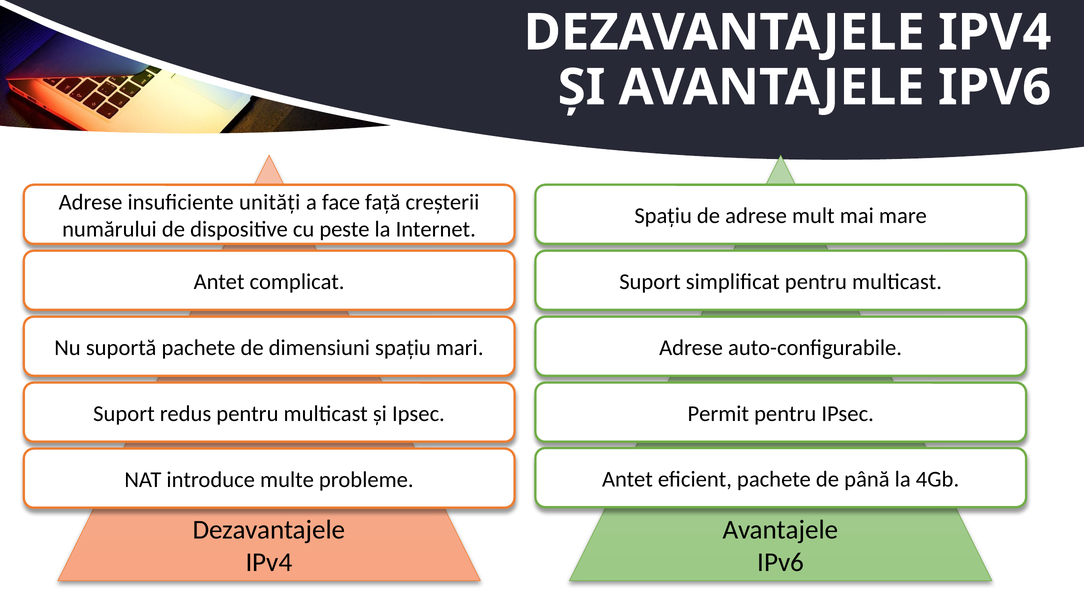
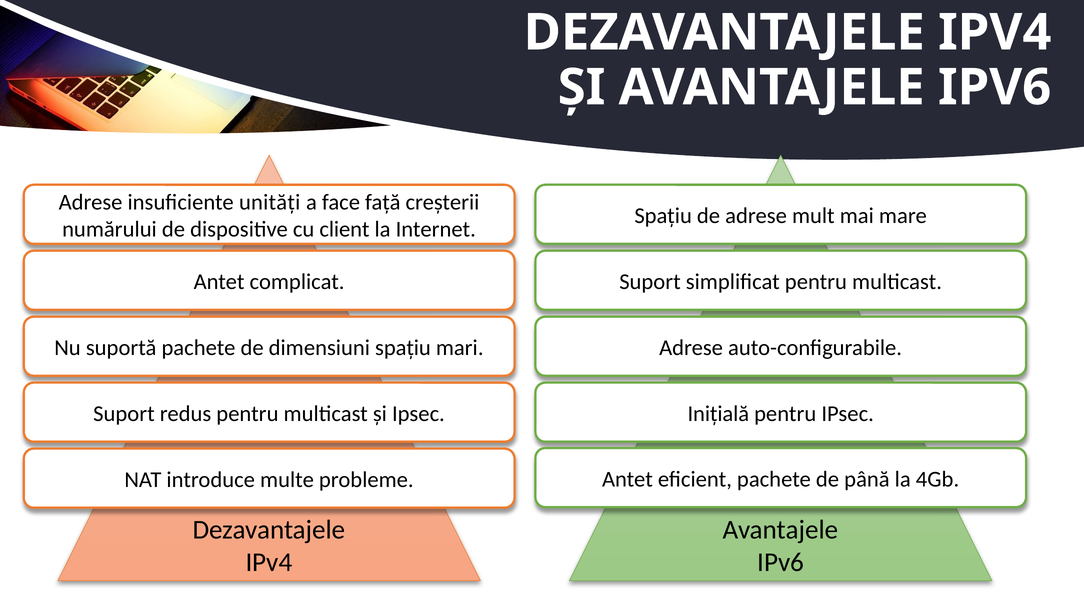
peste: peste -> client
Permit: Permit -> Inițială
